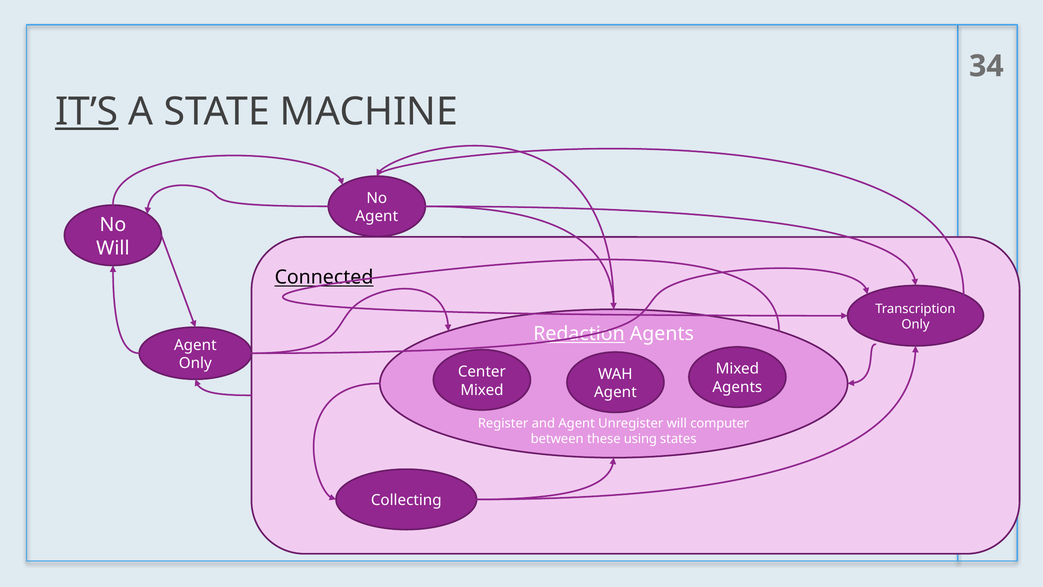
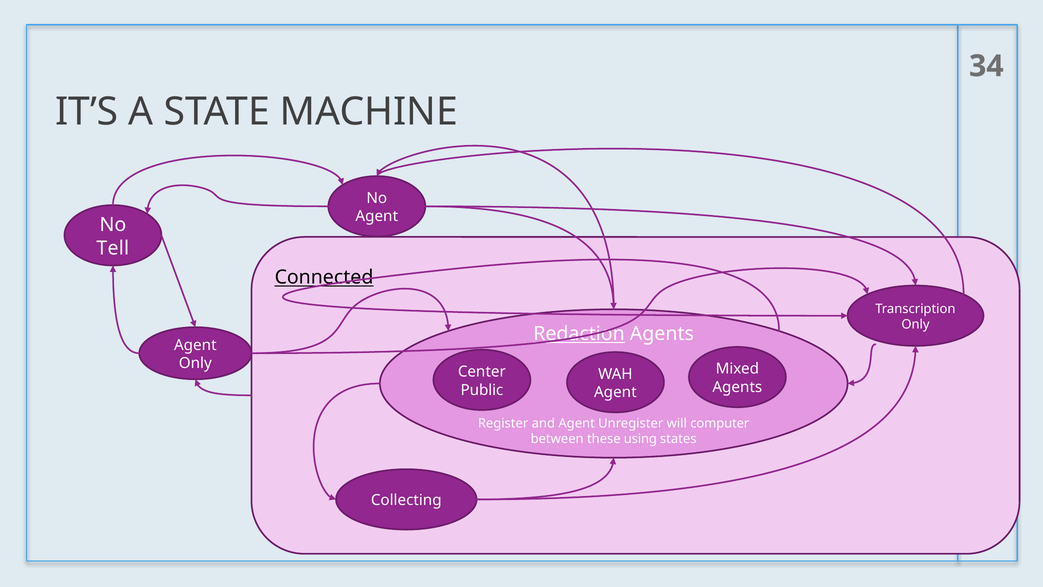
IT’S underline: present -> none
Will at (113, 248): Will -> Tell
Mixed at (482, 390): Mixed -> Public
